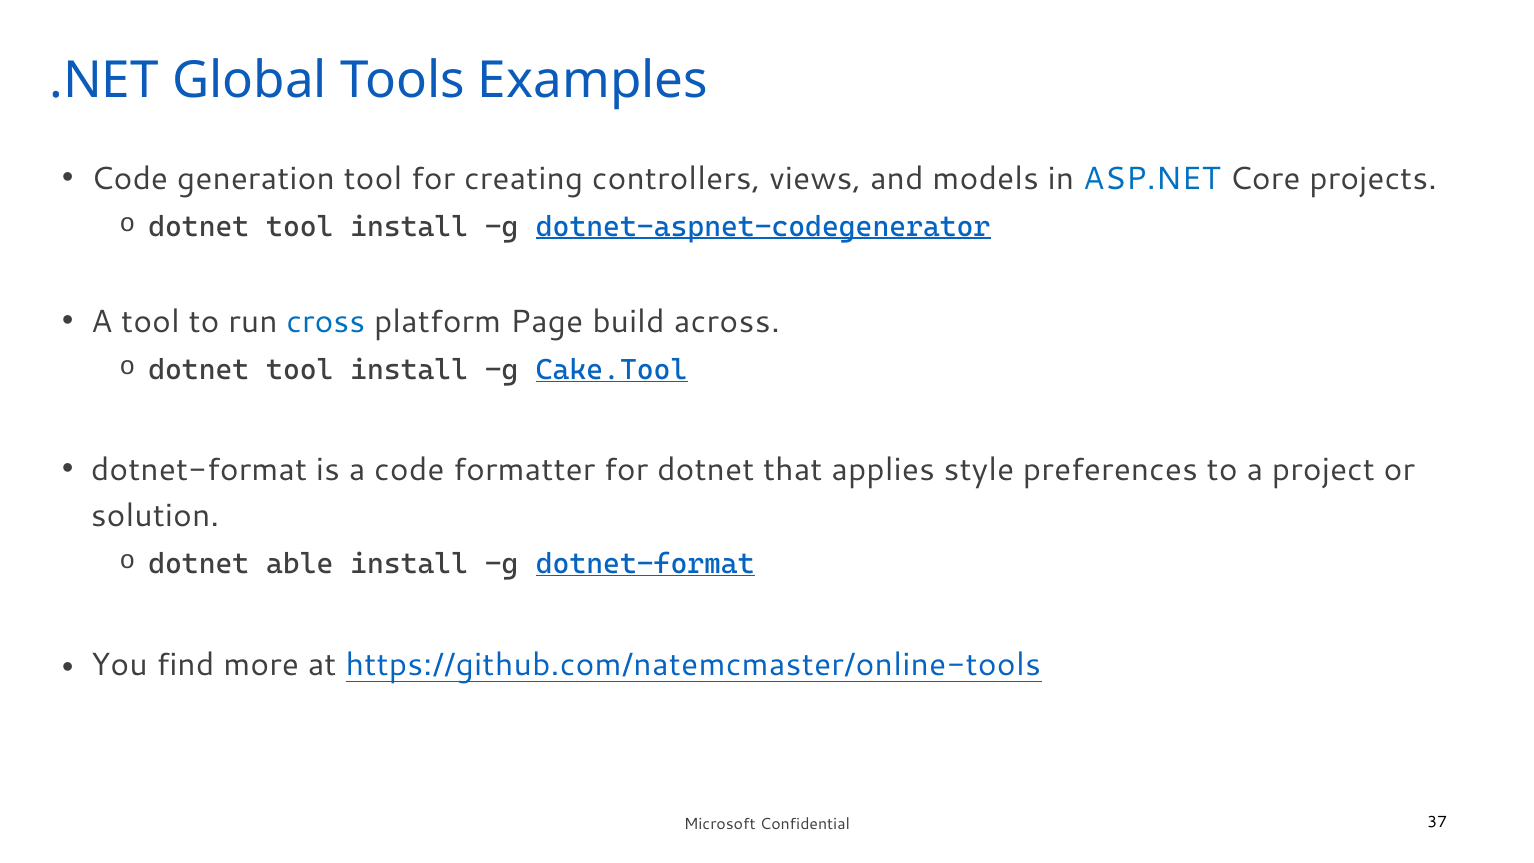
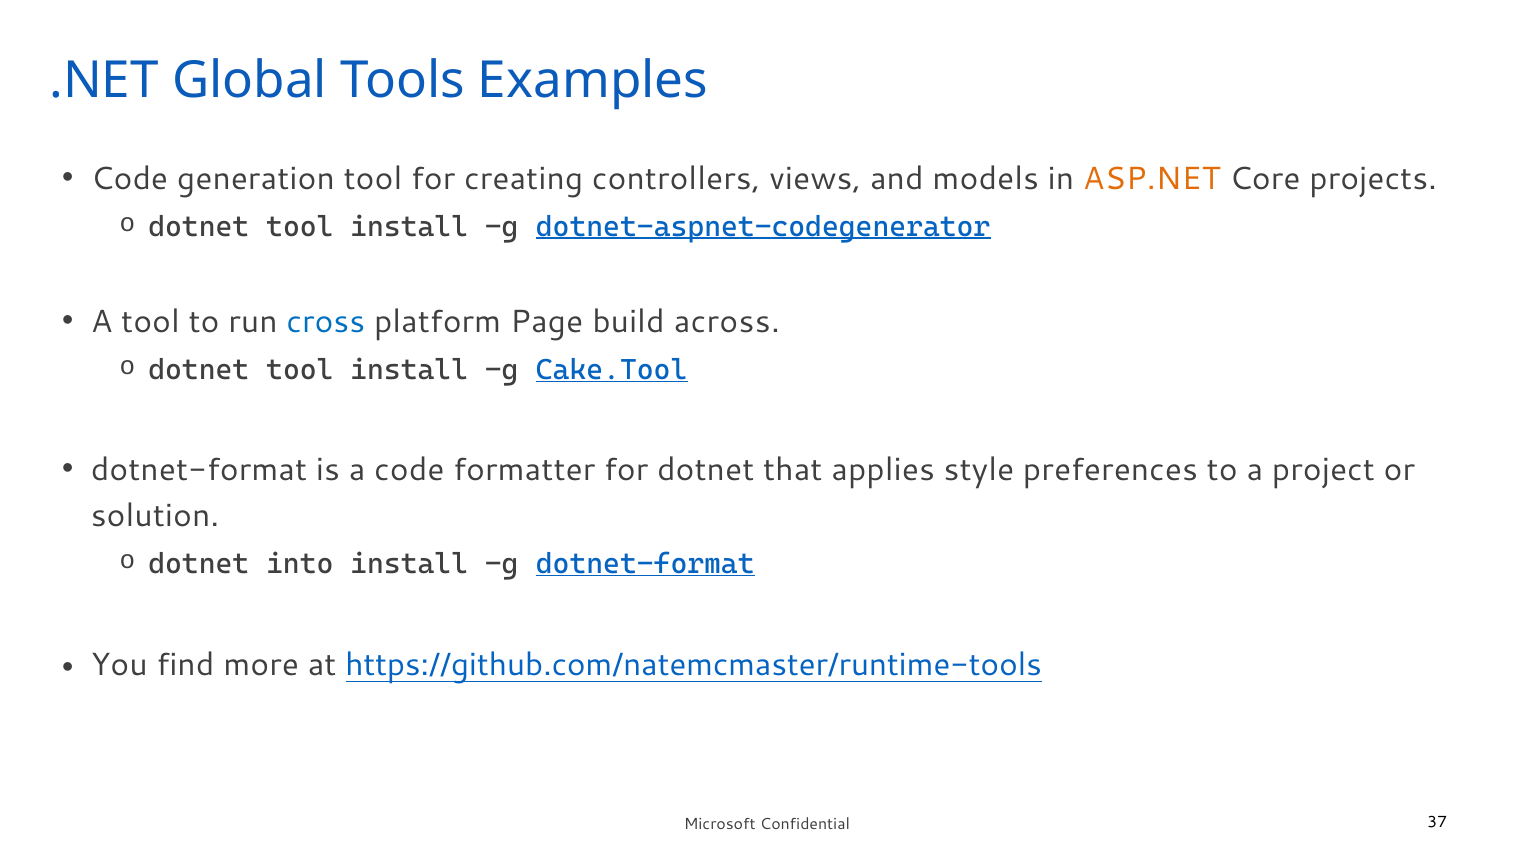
ASP.NET colour: blue -> orange
able: able -> into
https://github.com/natemcmaster/online-tools: https://github.com/natemcmaster/online-tools -> https://github.com/natemcmaster/runtime-tools
